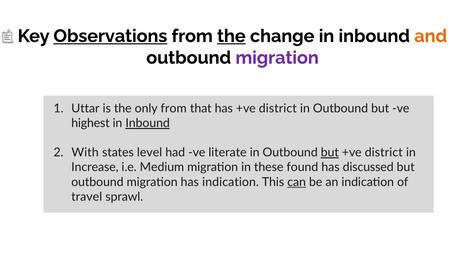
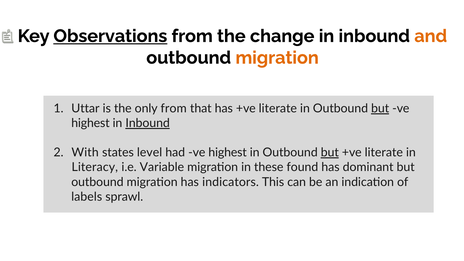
the at (231, 36) underline: present -> none
migration at (277, 58) colour: purple -> orange
has +ve district: district -> literate
but at (380, 109) underline: none -> present
had ve literate: literate -> highest
district at (384, 153): district -> literate
Increase: Increase -> Literacy
Medium: Medium -> Variable
discussed: discussed -> dominant
has indication: indication -> indicators
can underline: present -> none
travel: travel -> labels
